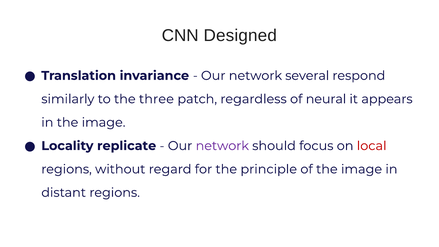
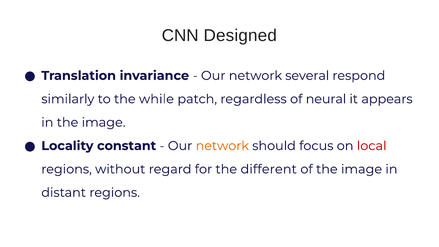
three: three -> while
replicate: replicate -> constant
network at (222, 146) colour: purple -> orange
principle: principle -> different
